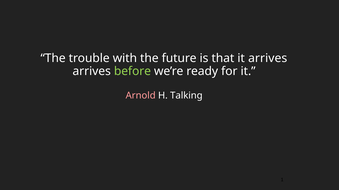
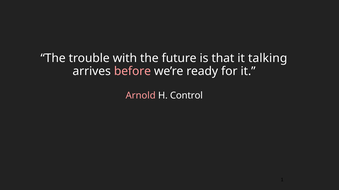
it arrives: arrives -> talking
before colour: light green -> pink
Talking: Talking -> Control
